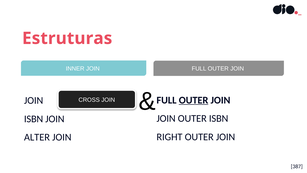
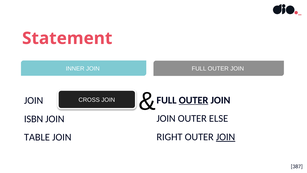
Estruturas: Estruturas -> Statement
OUTER ISBN: ISBN -> ELSE
JOIN at (226, 137) underline: none -> present
ALTER: ALTER -> TABLE
